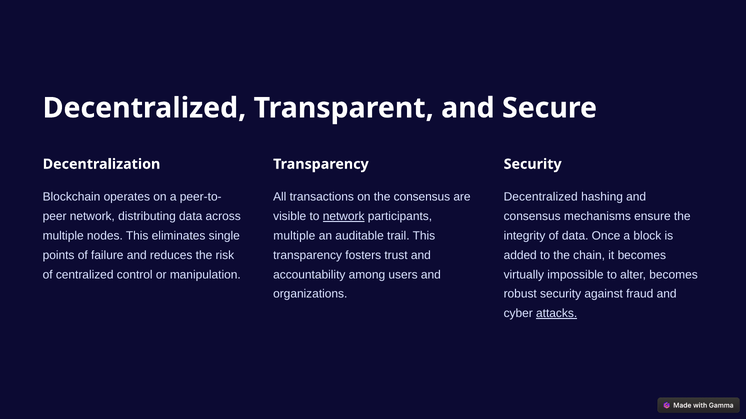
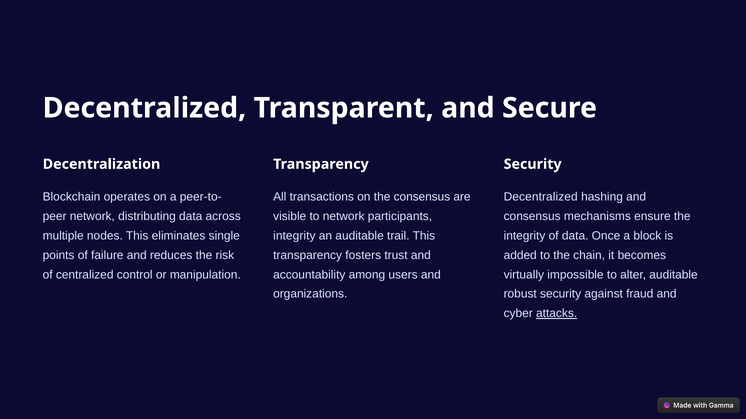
network at (344, 217) underline: present -> none
multiple at (294, 236): multiple -> integrity
alter becomes: becomes -> auditable
